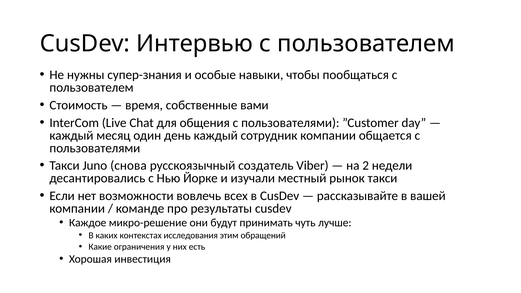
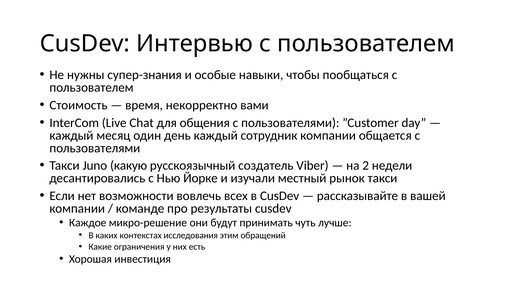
собственные: собственные -> некорректно
снова: снова -> какую
